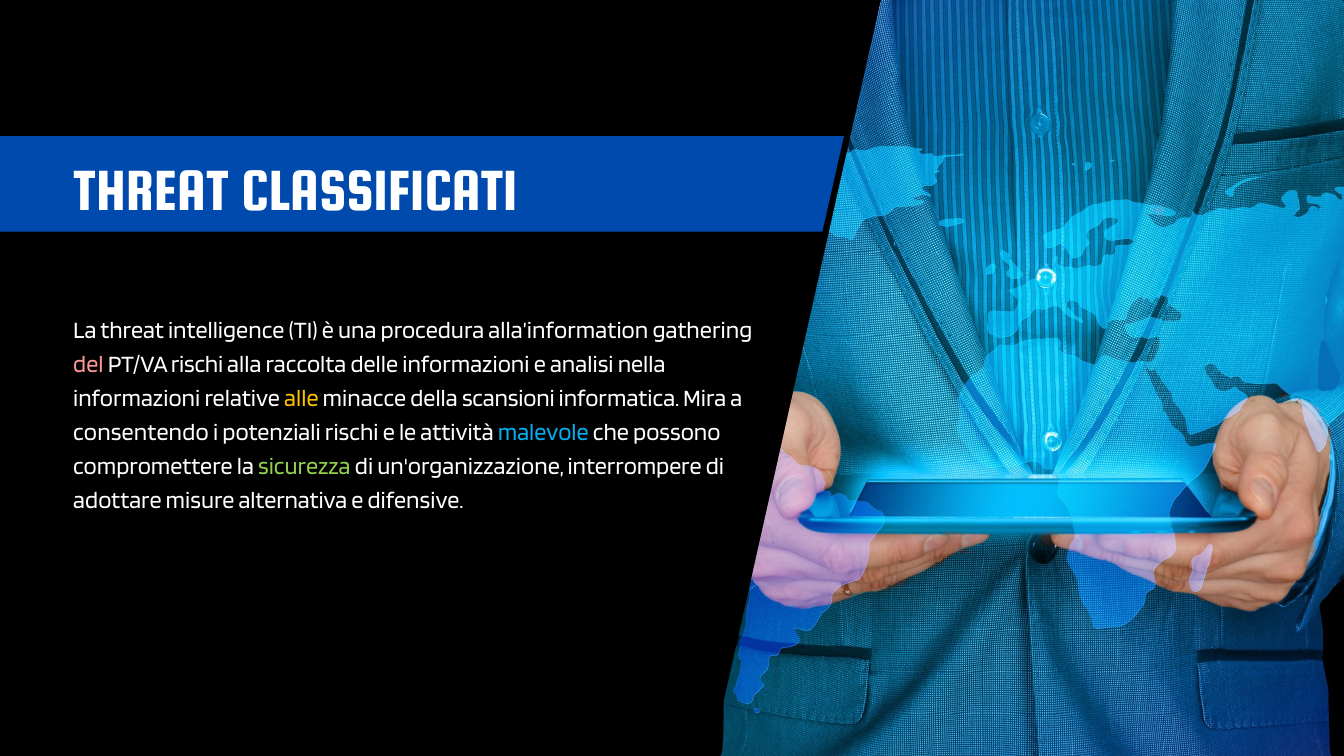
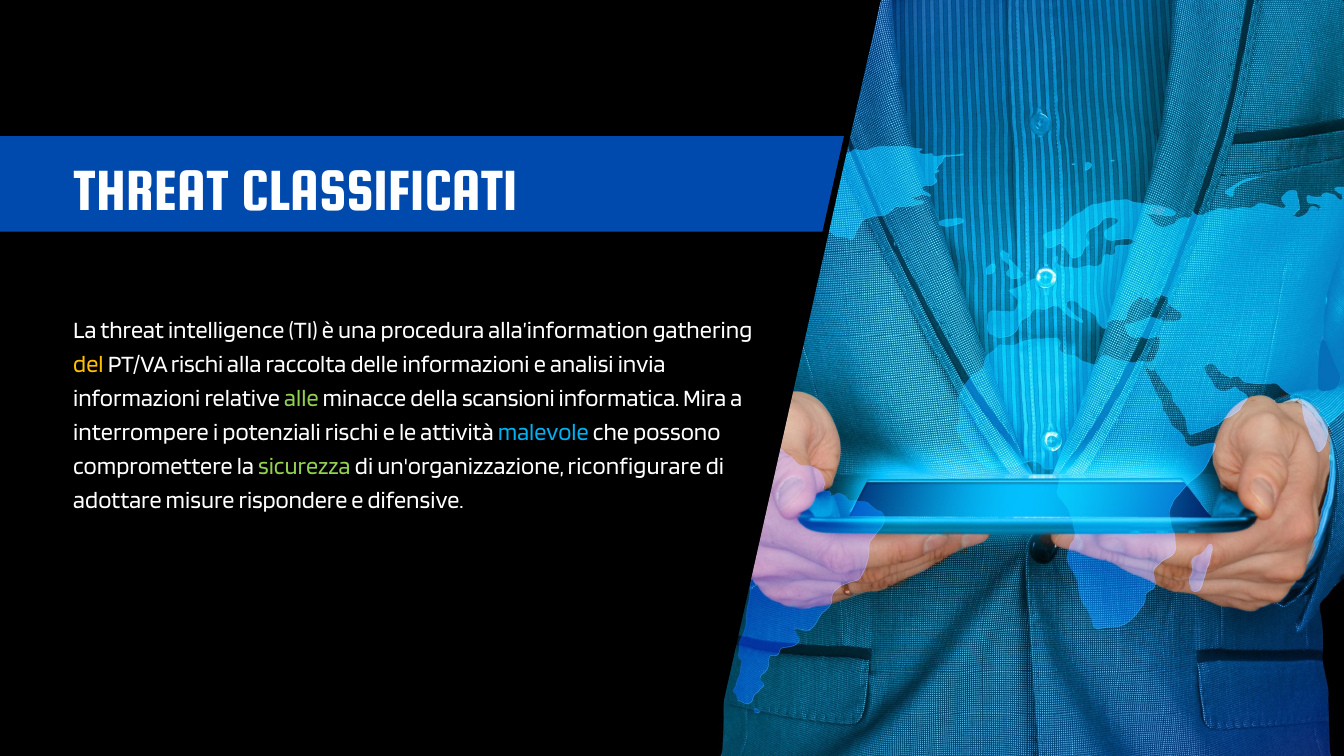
del colour: pink -> yellow
nella: nella -> invia
alle colour: yellow -> light green
consentendo: consentendo -> interrompere
interrompere: interrompere -> riconfigurare
alternativa: alternativa -> rispondere
